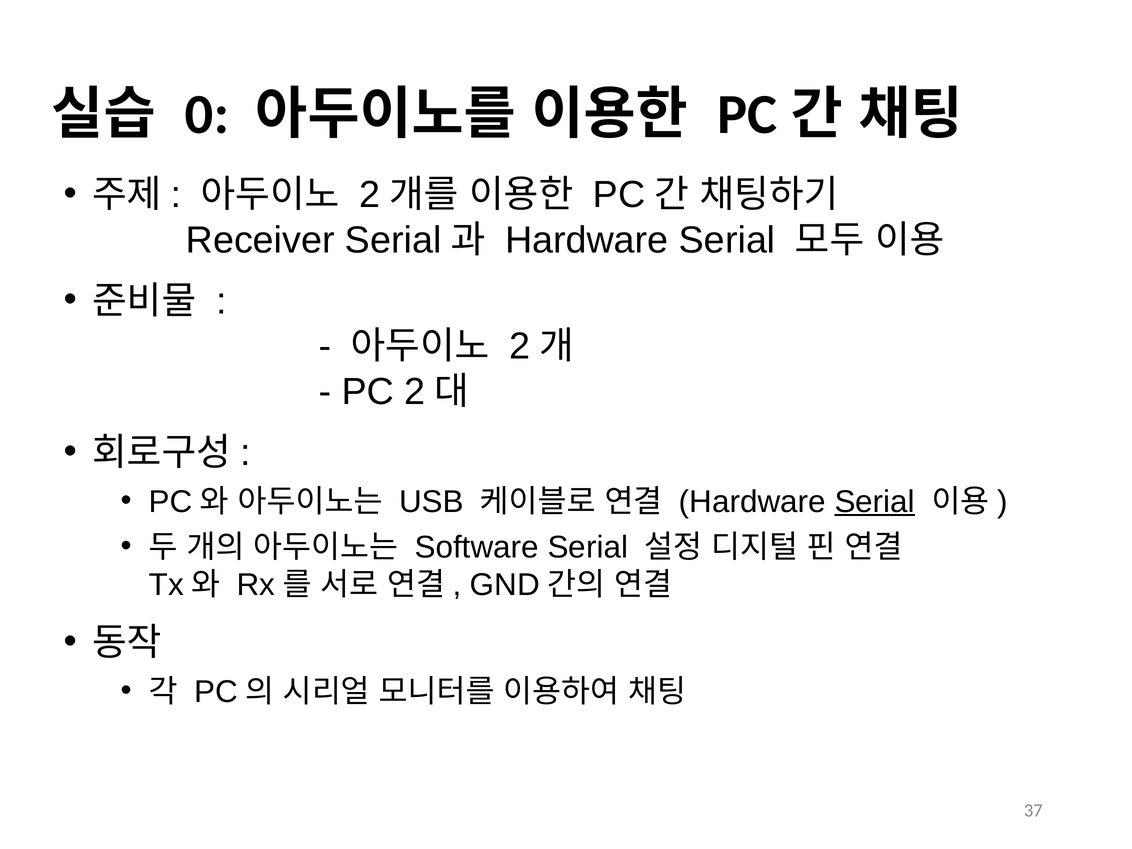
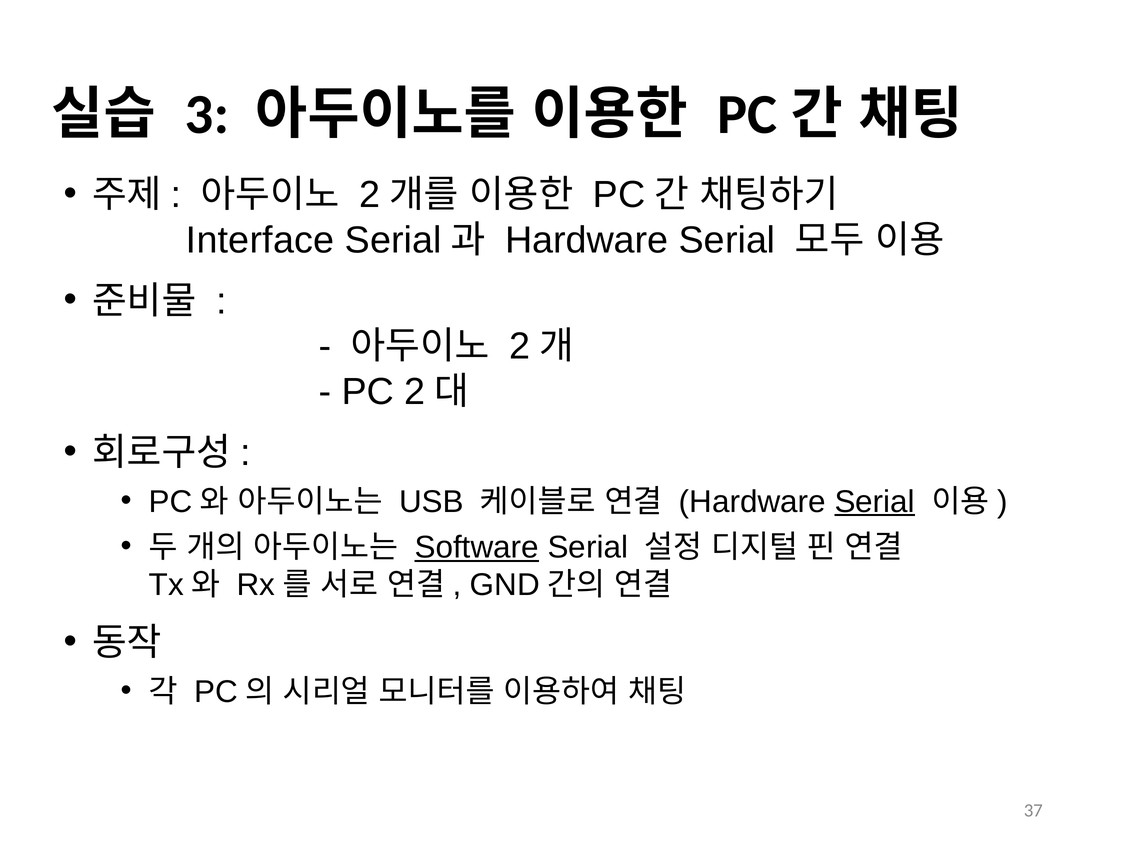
0: 0 -> 3
Receiver: Receiver -> Interface
Software underline: none -> present
